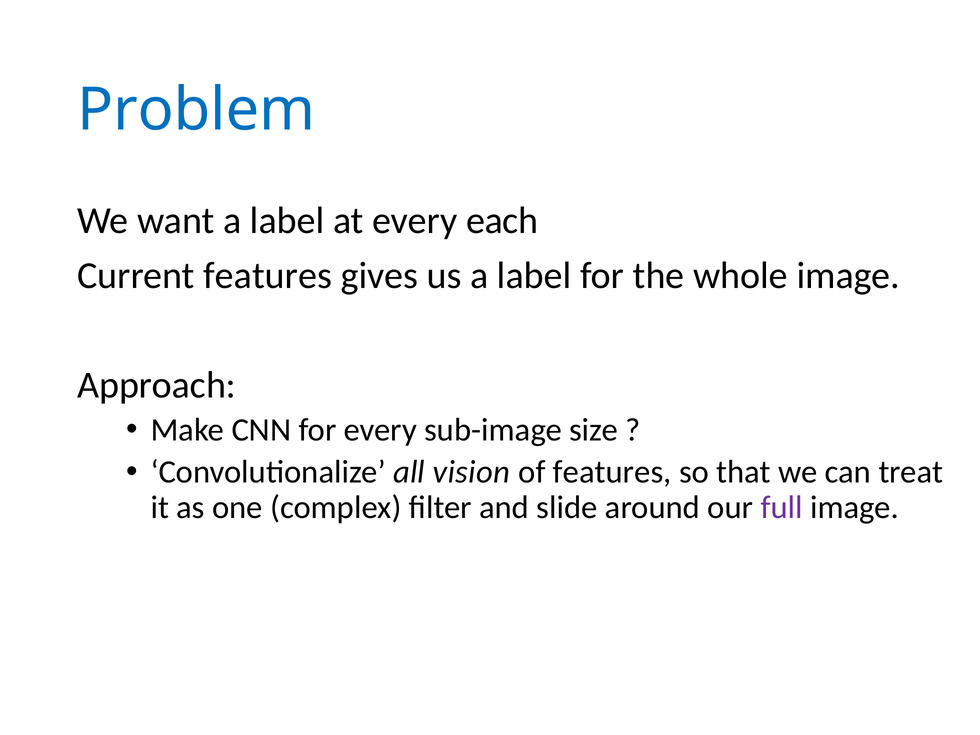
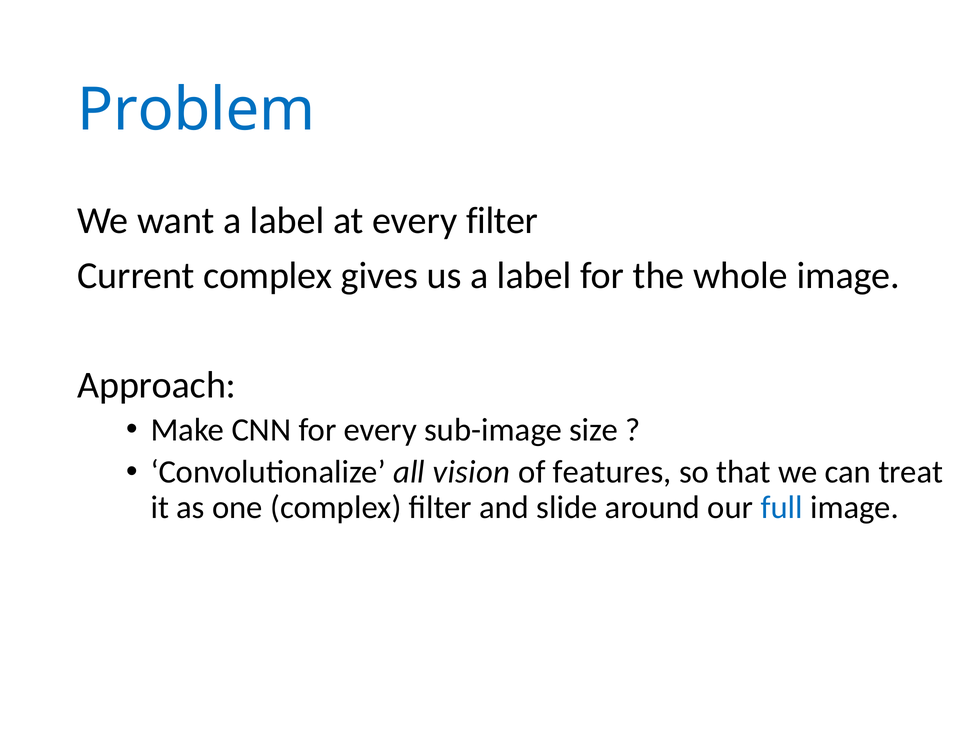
every each: each -> filter
Current features: features -> complex
full colour: purple -> blue
